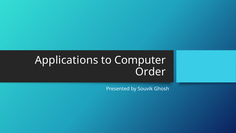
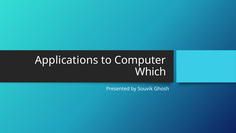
Order: Order -> Which
